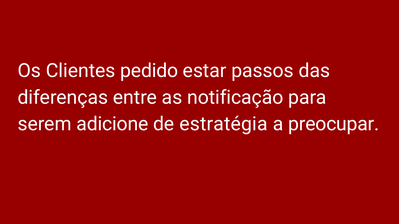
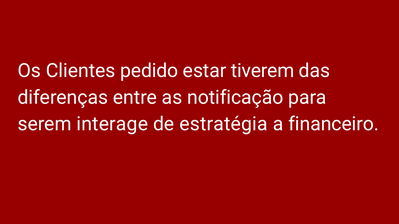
passos: passos -> tiverem
adicione: adicione -> interage
preocupar: preocupar -> financeiro
